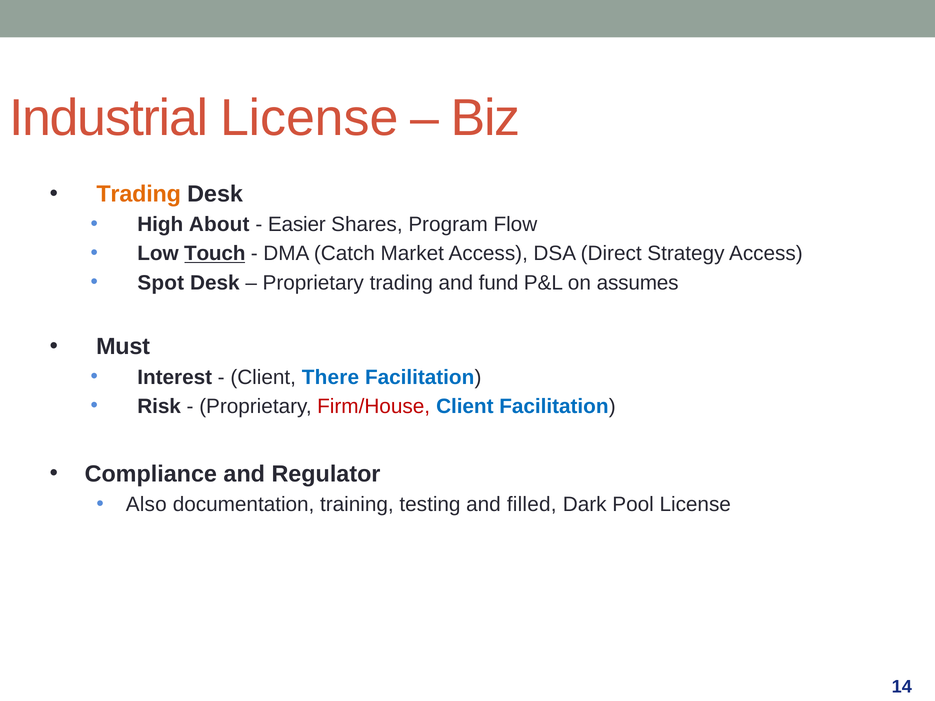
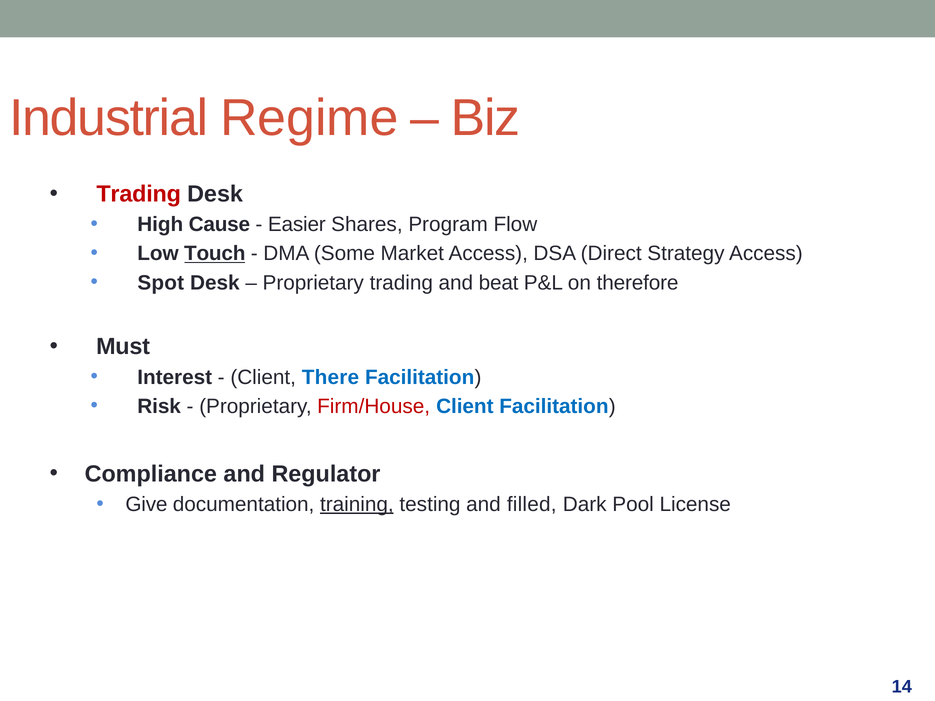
Industrial License: License -> Regime
Trading at (139, 194) colour: orange -> red
About: About -> Cause
Catch: Catch -> Some
fund: fund -> beat
assumes: assumes -> therefore
Also: Also -> Give
training underline: none -> present
